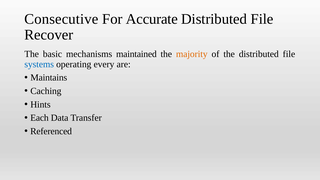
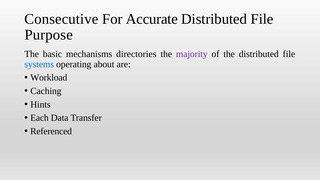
Recover: Recover -> Purpose
maintained: maintained -> directories
majority colour: orange -> purple
every: every -> about
Maintains: Maintains -> Workload
